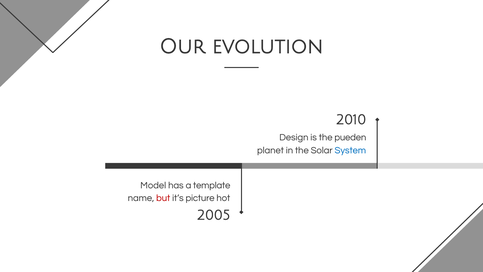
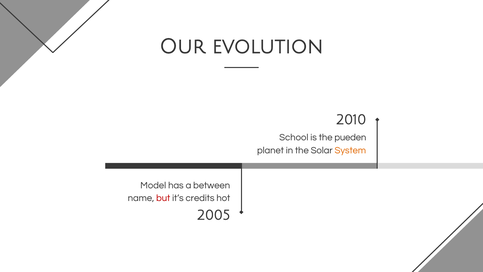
Design: Design -> School
System colour: blue -> orange
template: template -> between
picture: picture -> credits
